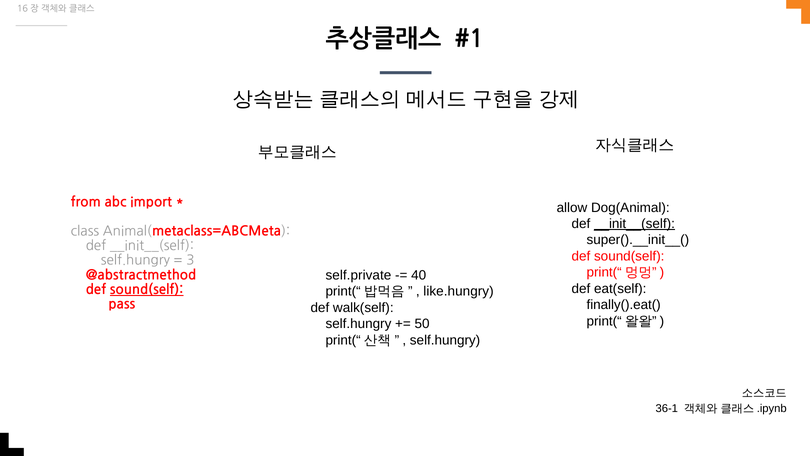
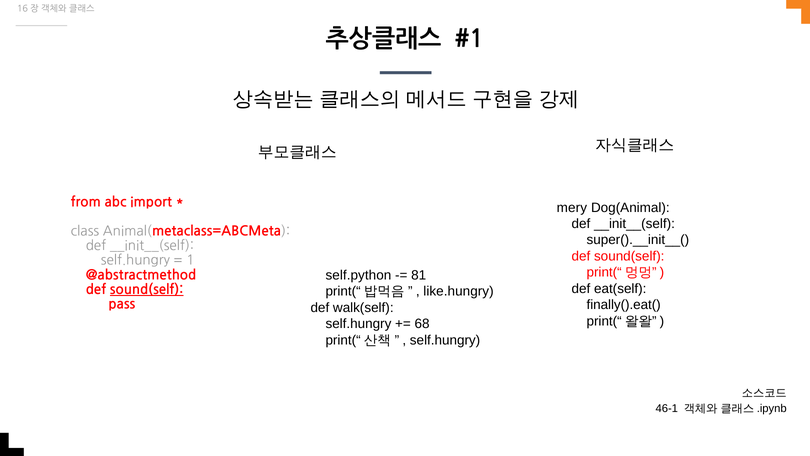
allow: allow -> mery
__init__(self at (634, 224) underline: present -> none
3: 3 -> 1
self.private: self.private -> self.python
40: 40 -> 81
50: 50 -> 68
36-1: 36-1 -> 46-1
